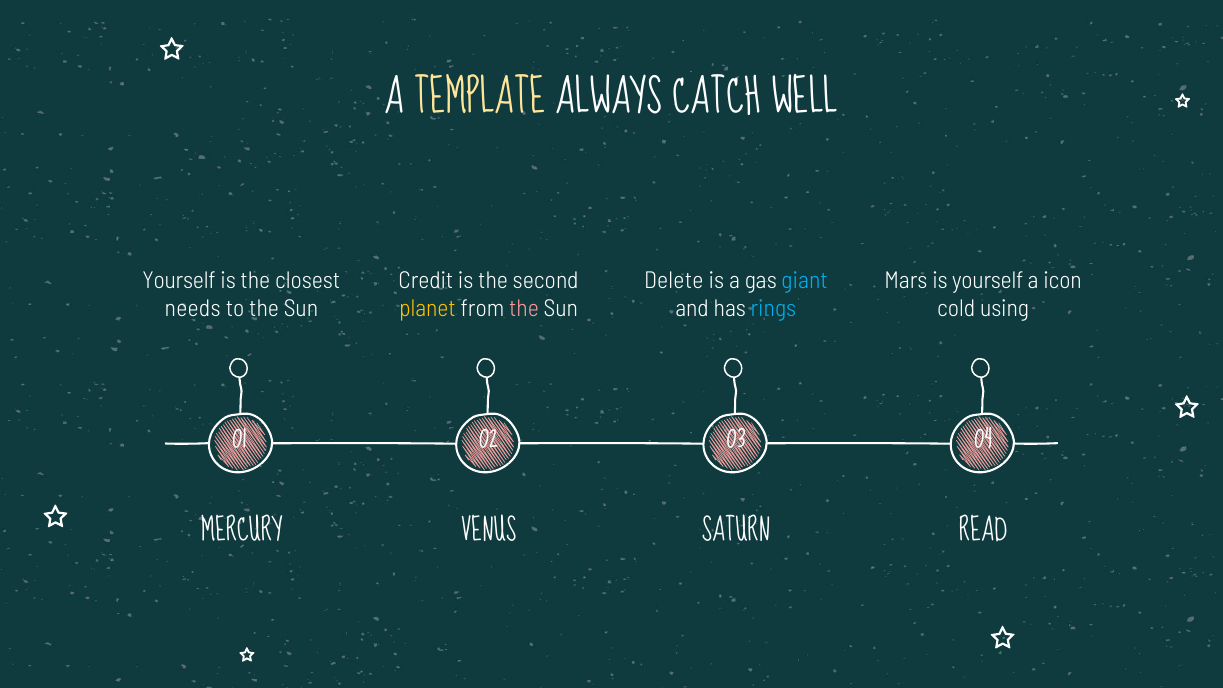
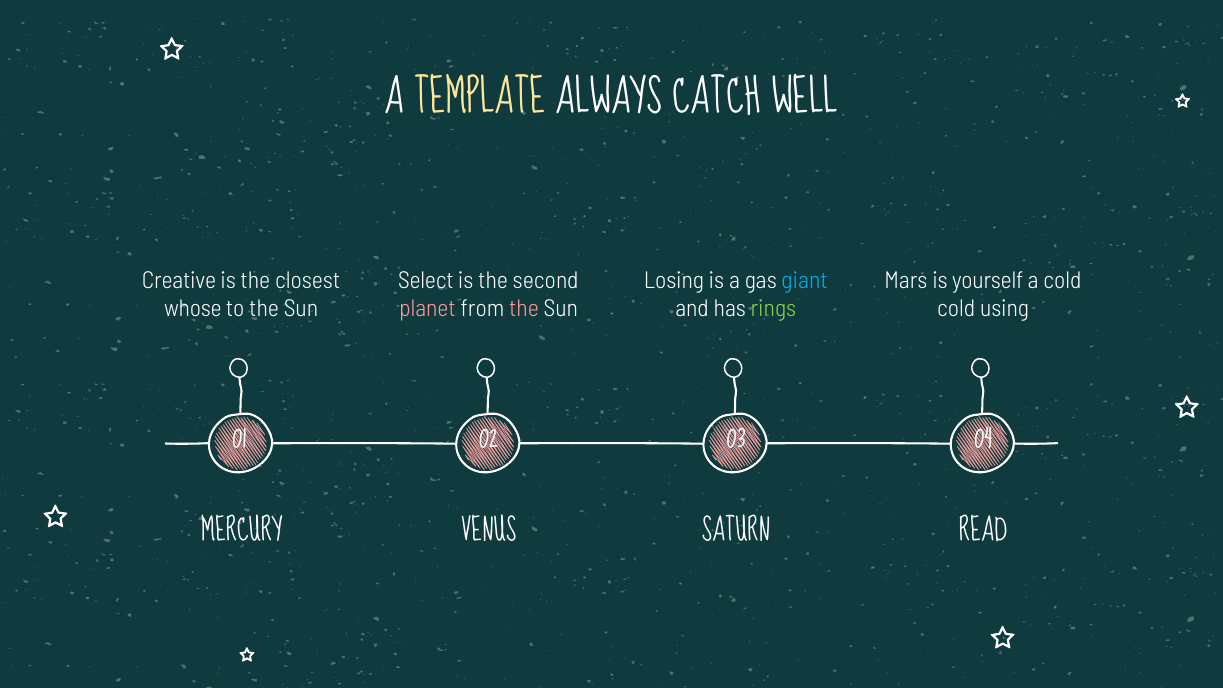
Yourself at (179, 280): Yourself -> Creative
Credit: Credit -> Select
Delete: Delete -> Losing
a icon: icon -> cold
needs: needs -> whose
planet colour: yellow -> pink
rings colour: light blue -> light green
